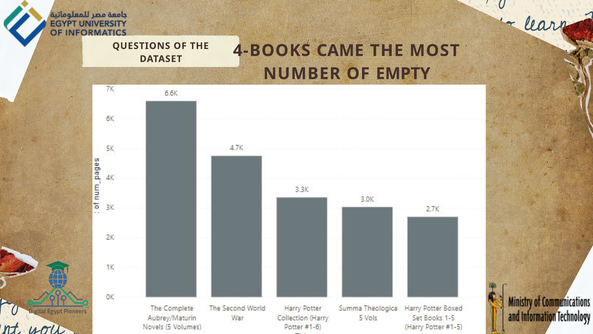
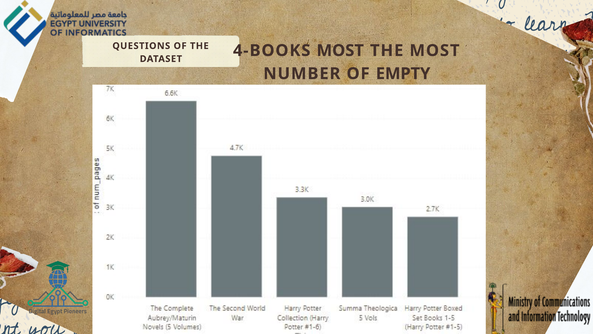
4-BOOKS CAME: CAME -> MOST
